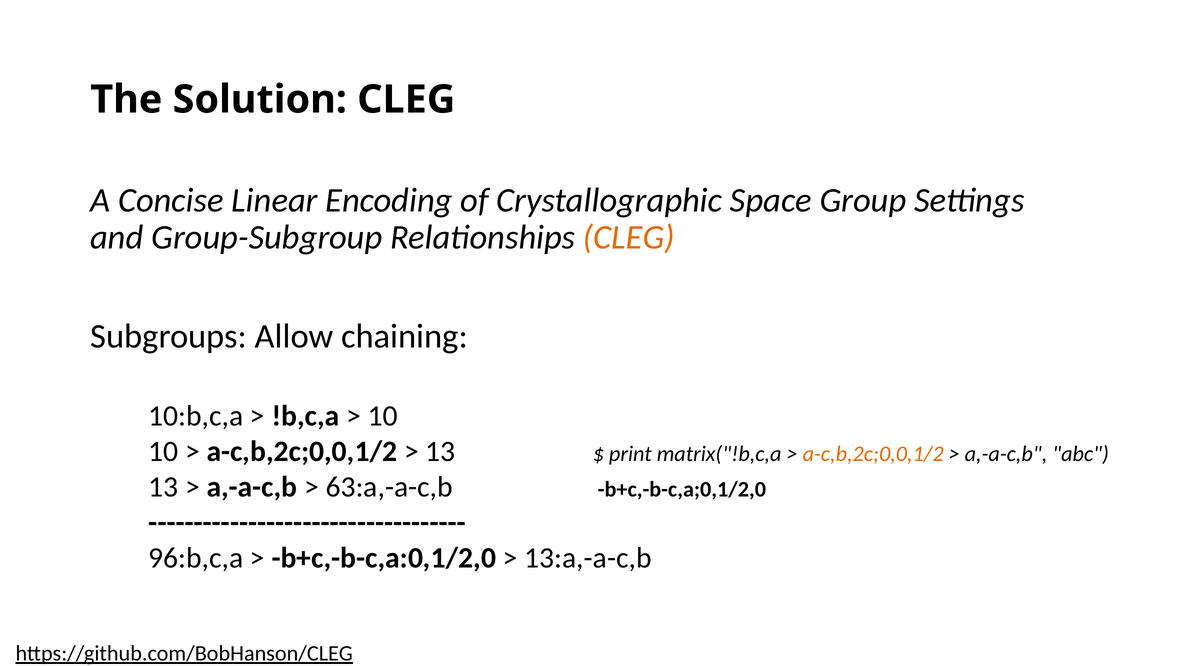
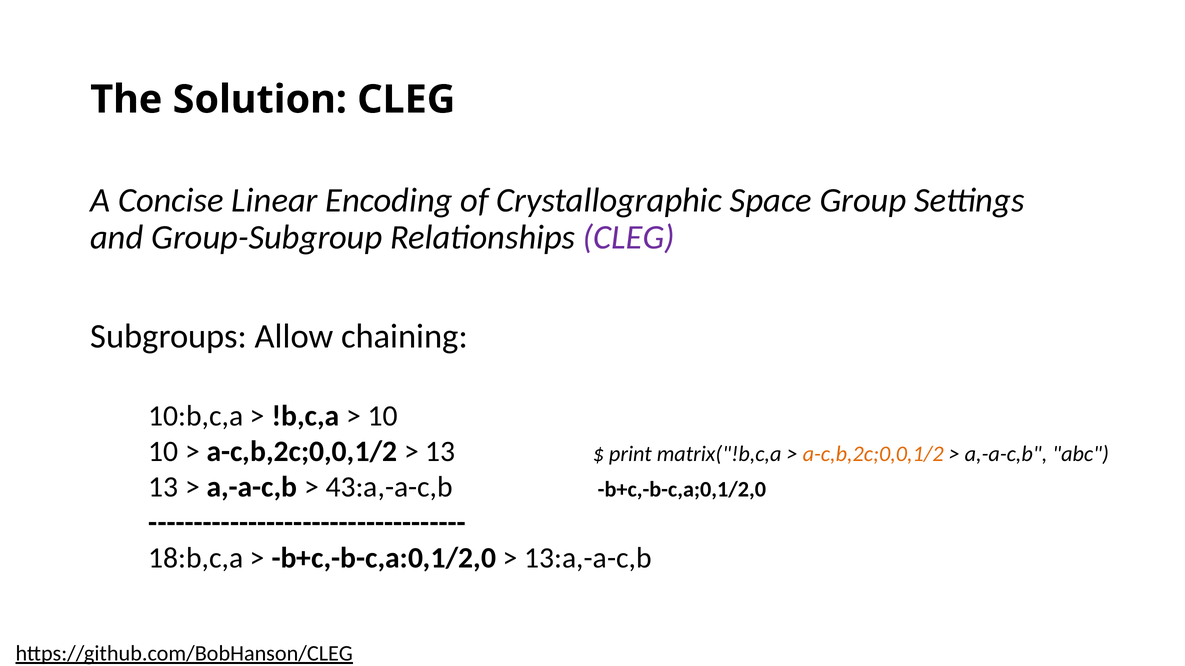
CLEG at (629, 238) colour: orange -> purple
63:a,-a-c,b: 63:a,-a-c,b -> 43:a,-a-c,b
96:b,c,a: 96:b,c,a -> 18:b,c,a
